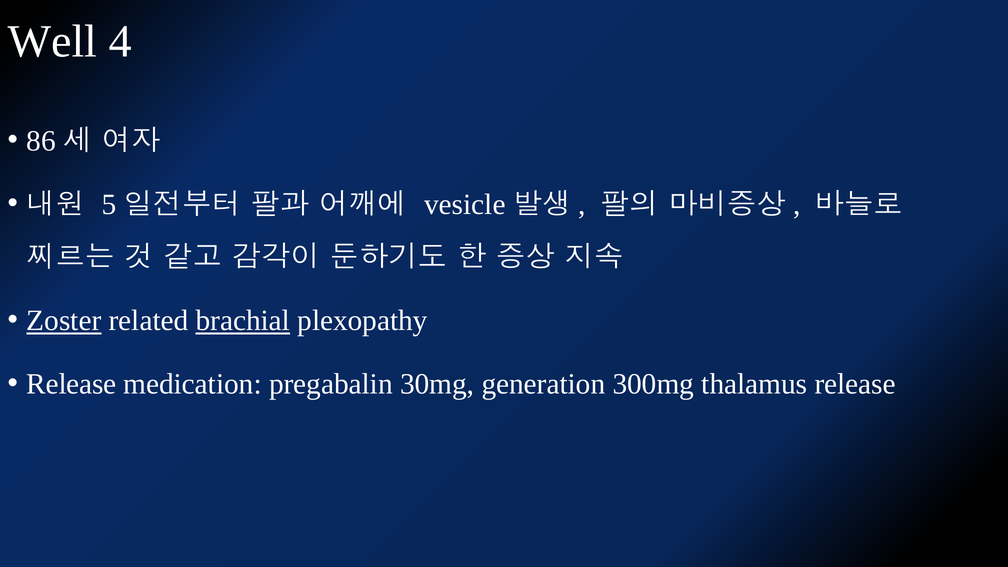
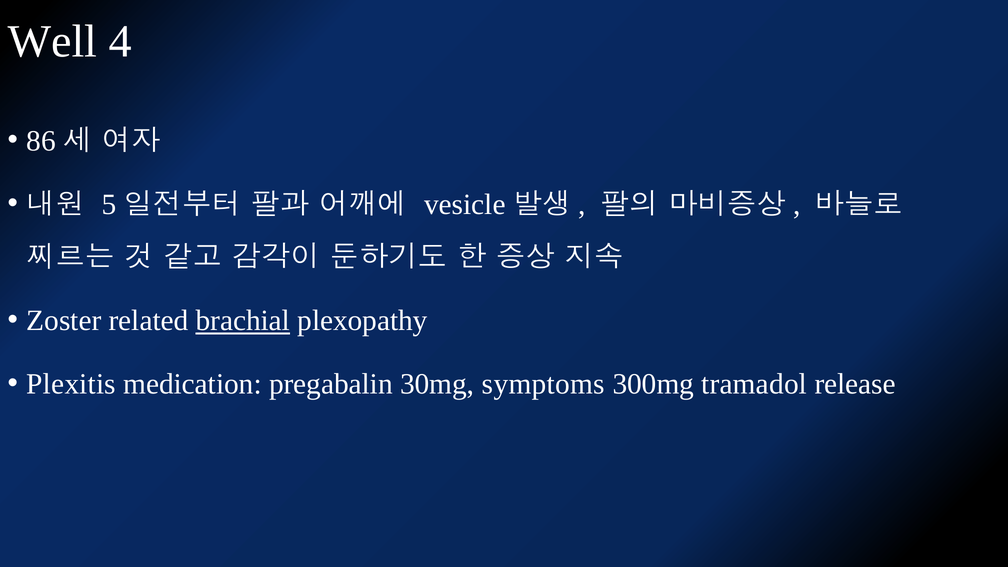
Zoster underline: present -> none
Release at (71, 384): Release -> Plexitis
generation: generation -> symptoms
thalamus: thalamus -> tramadol
